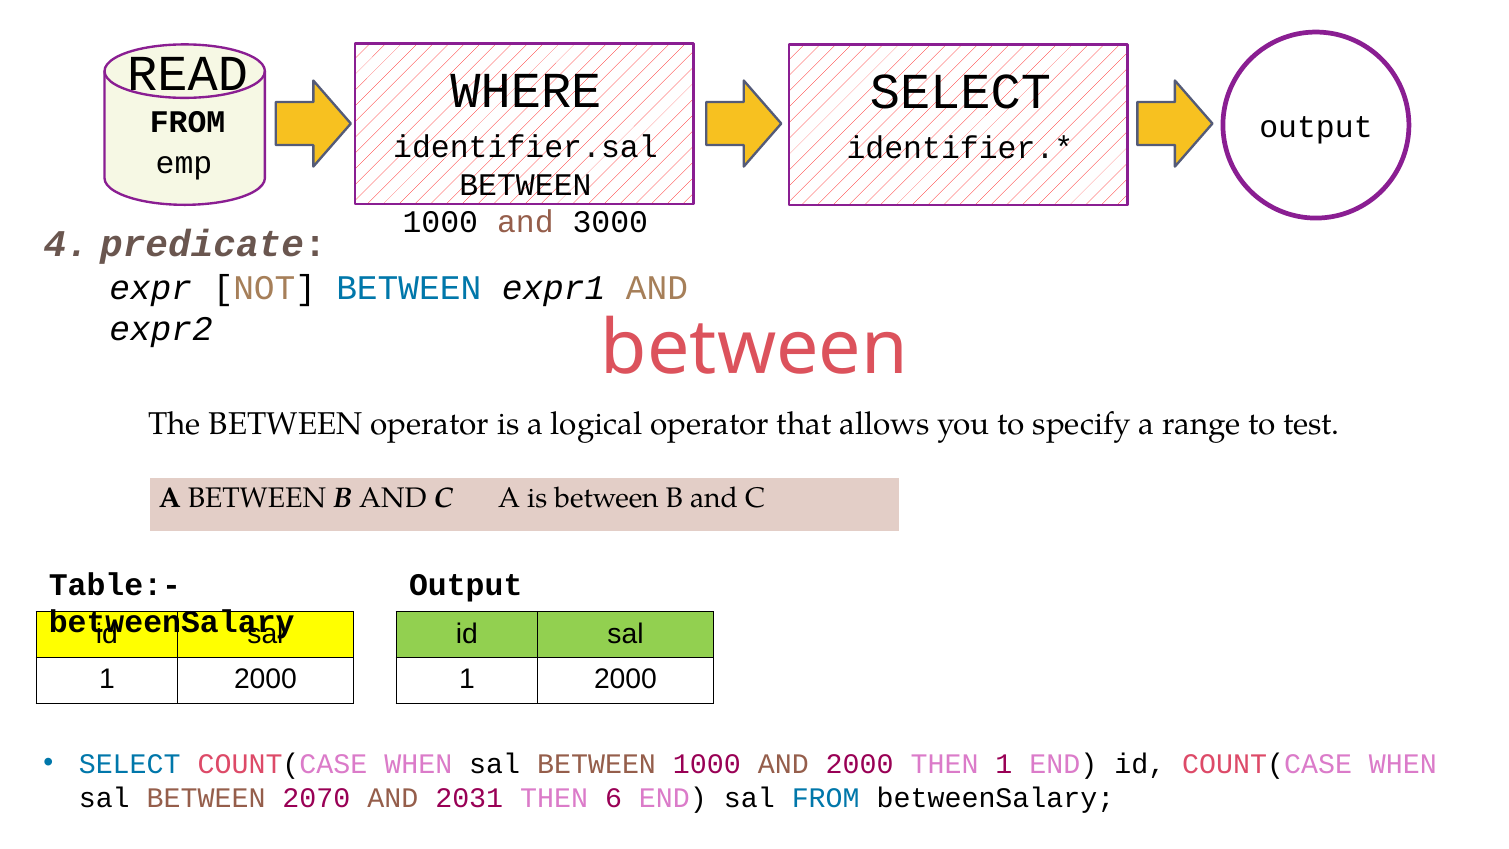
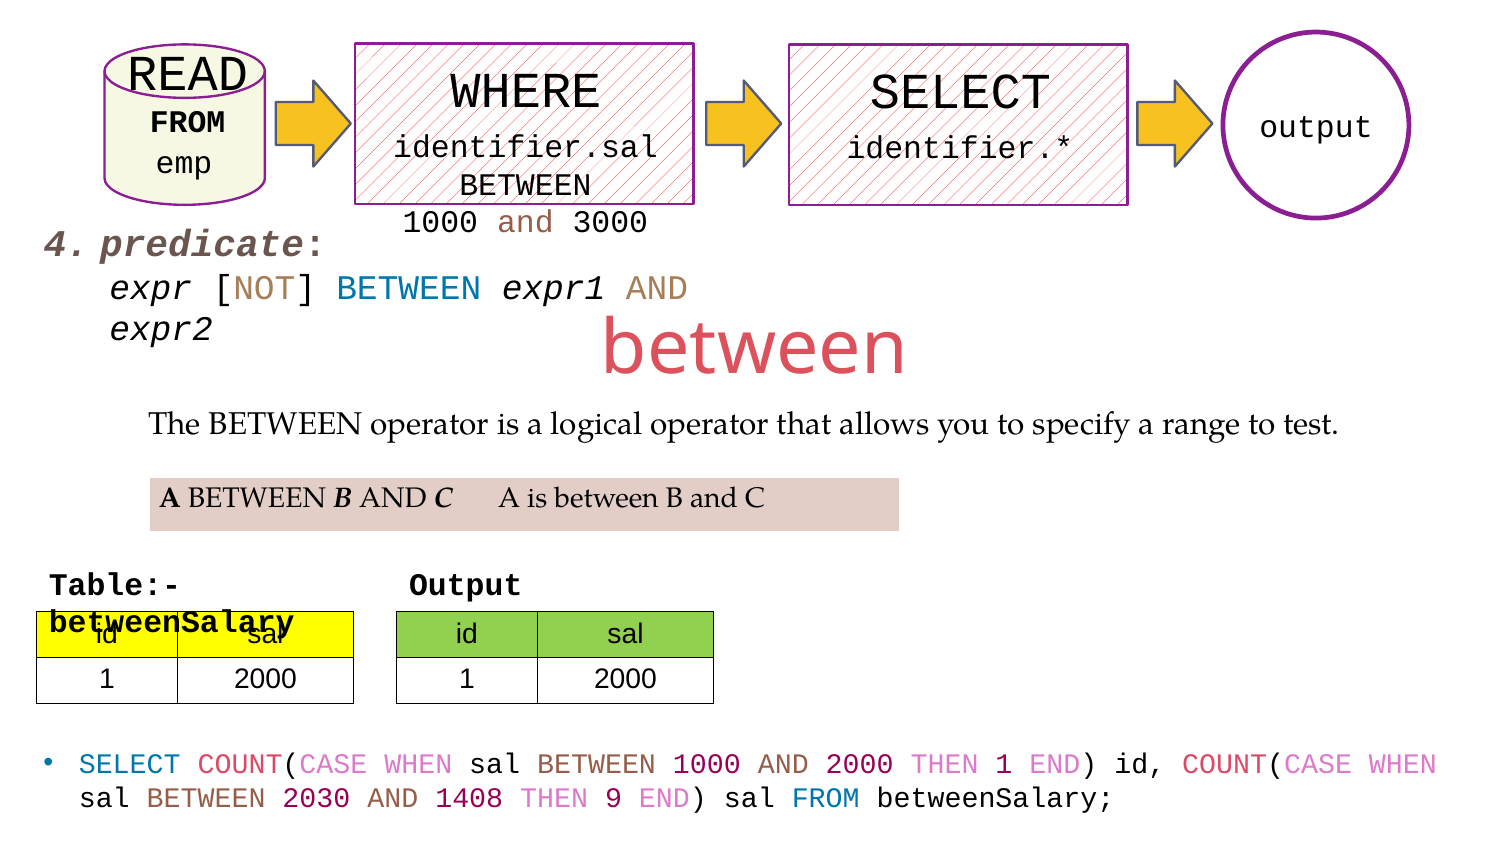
2070: 2070 -> 2030
2031: 2031 -> 1408
6: 6 -> 9
